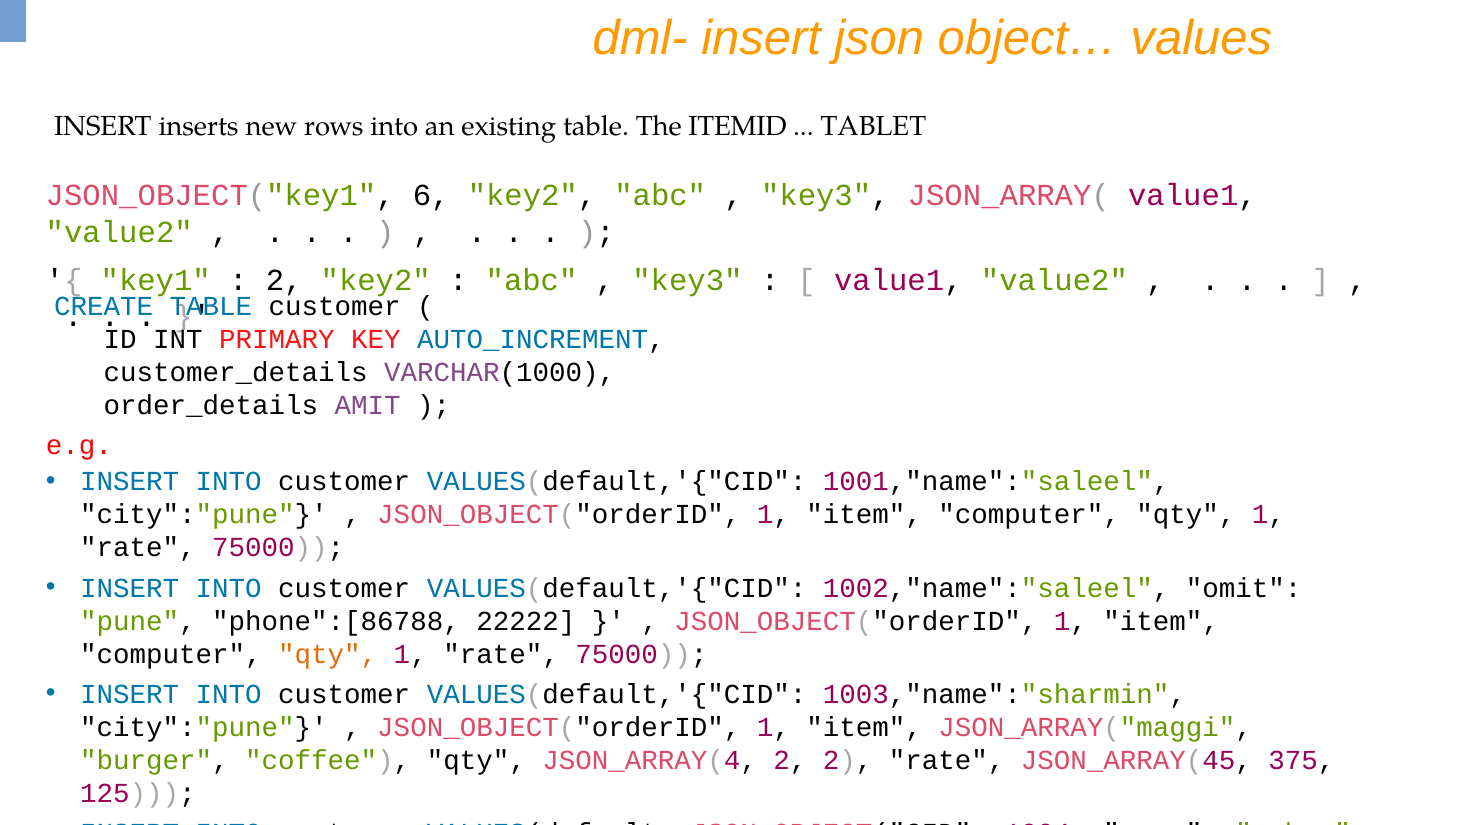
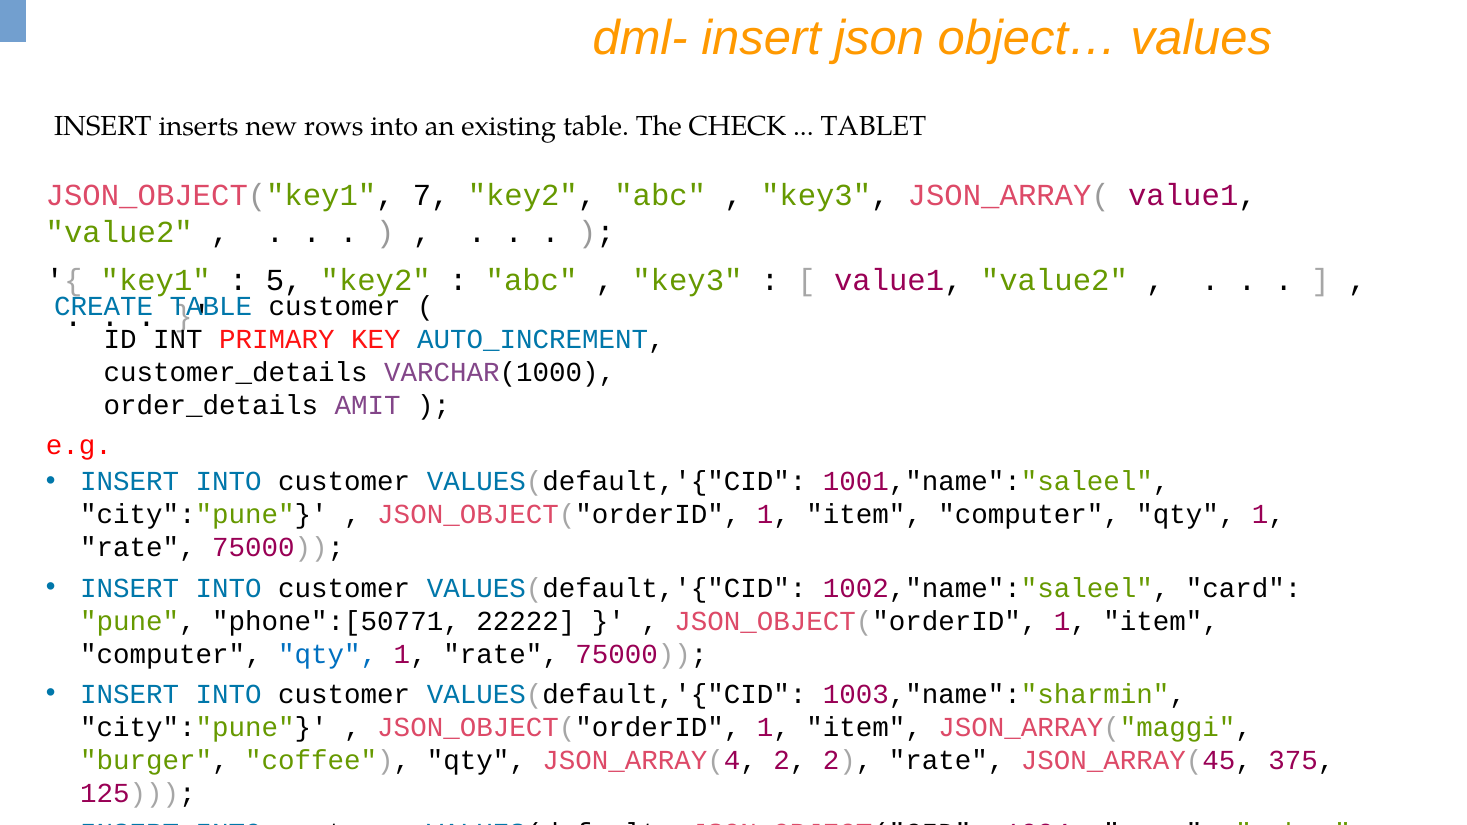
ITEMID: ITEMID -> CHECK
6: 6 -> 7
2 at (284, 280): 2 -> 5
omit: omit -> card
phone":[86788: phone":[86788 -> phone":[50771
qty at (328, 654) colour: orange -> blue
